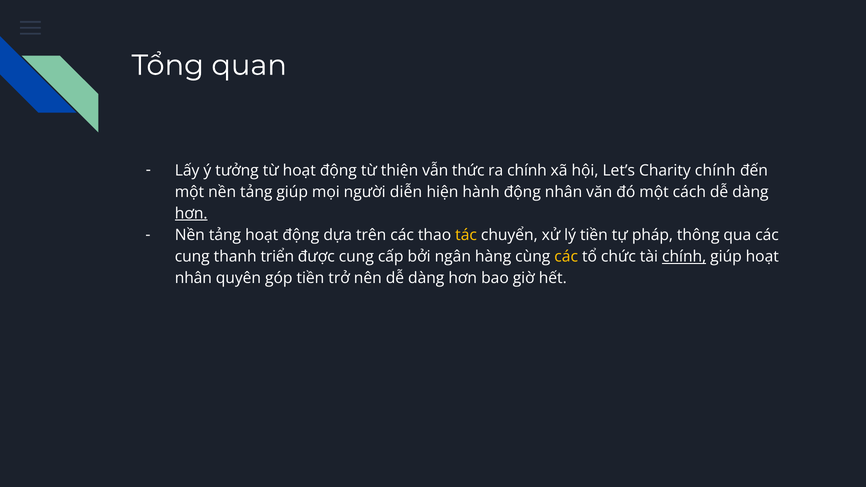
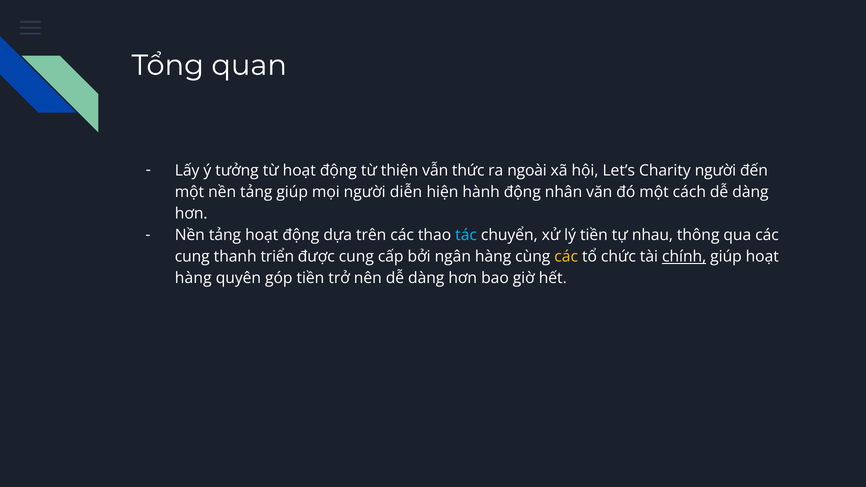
ra chính: chính -> ngoài
Charity chính: chính -> người
hơn at (191, 214) underline: present -> none
tác colour: yellow -> light blue
pháp: pháp -> nhau
nhân at (193, 278): nhân -> hàng
